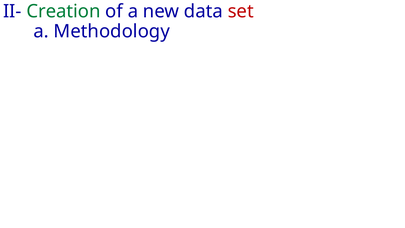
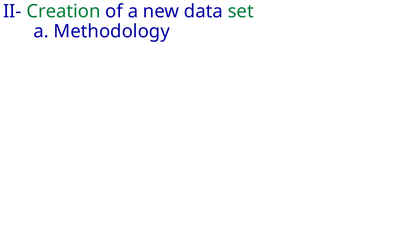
set colour: red -> green
